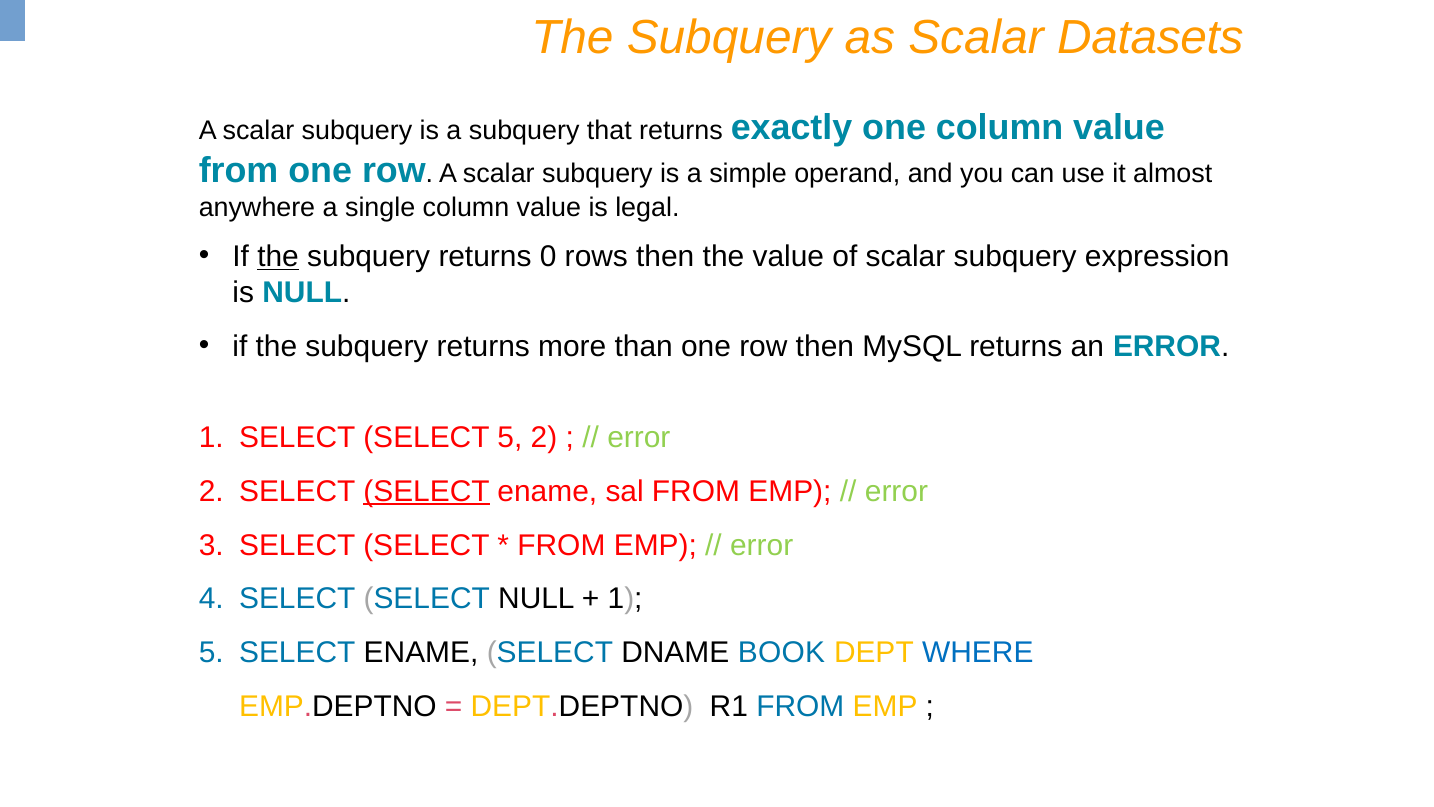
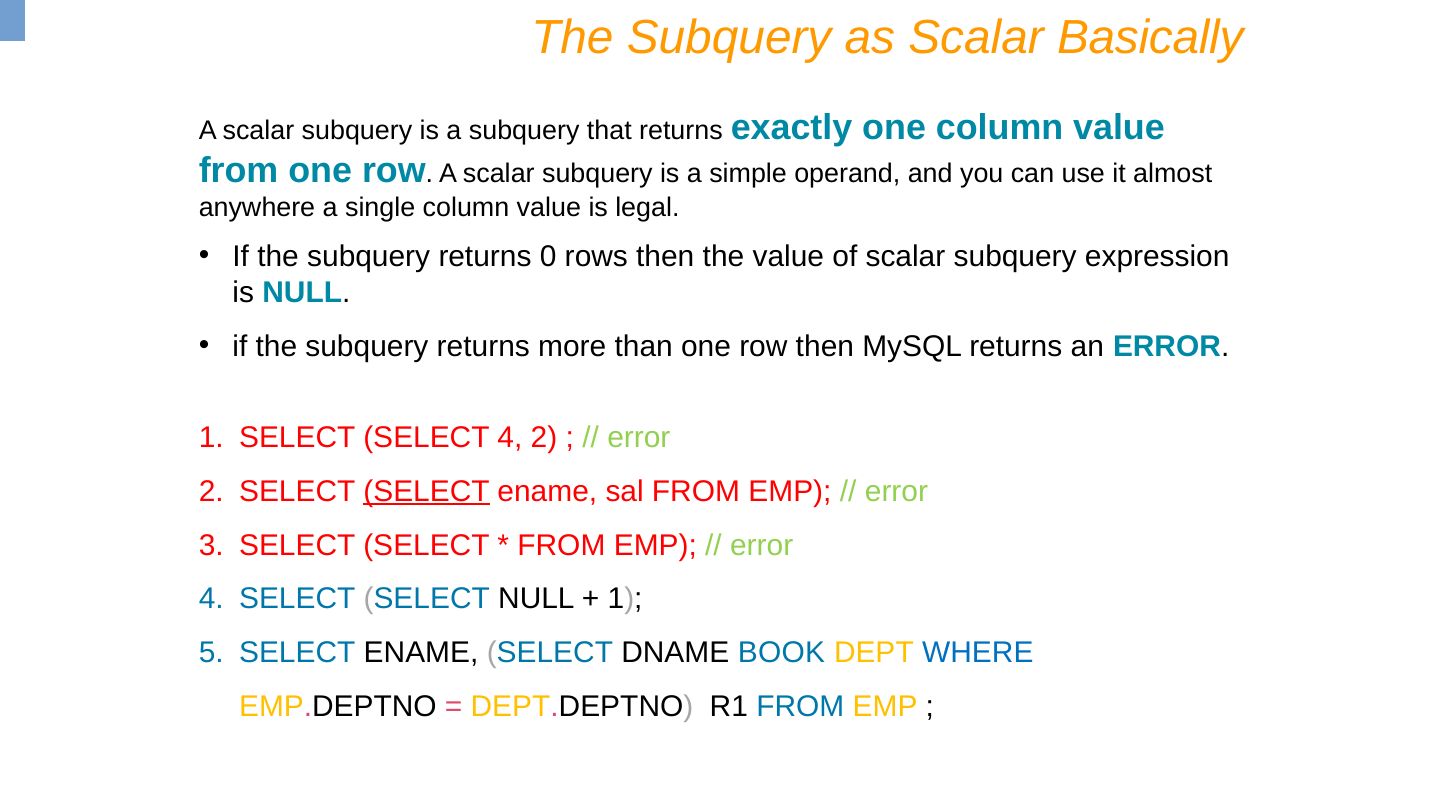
Datasets: Datasets -> Basically
the at (278, 256) underline: present -> none
SELECT 5: 5 -> 4
